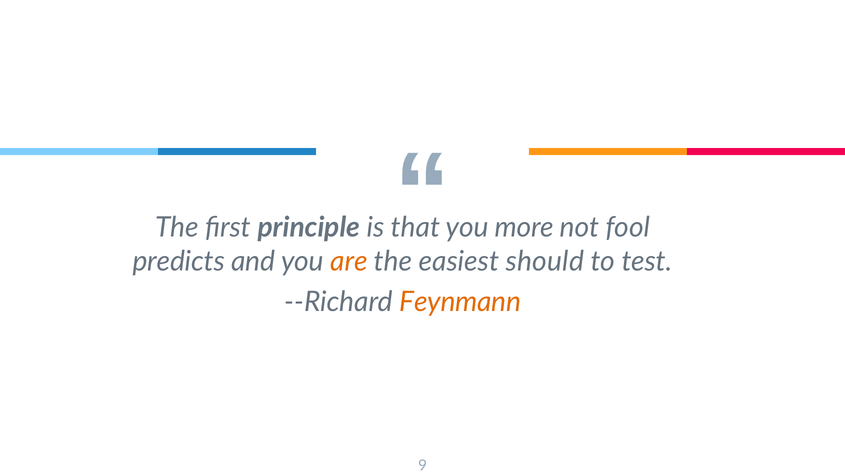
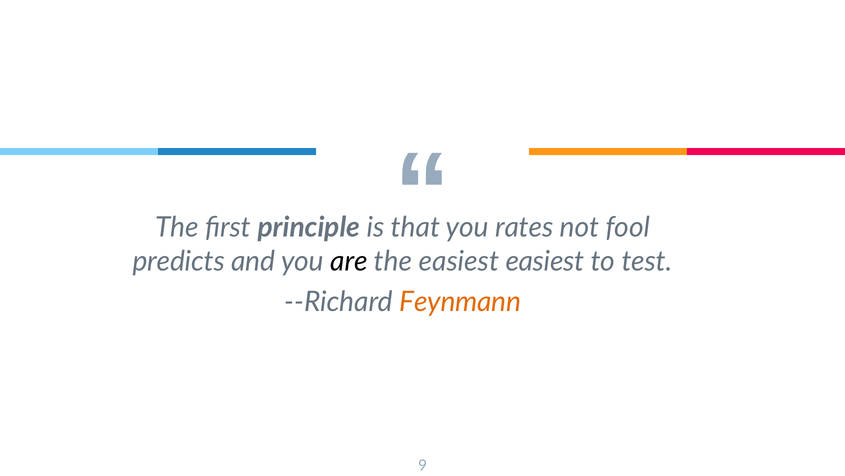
more: more -> rates
are colour: orange -> black
easiest should: should -> easiest
